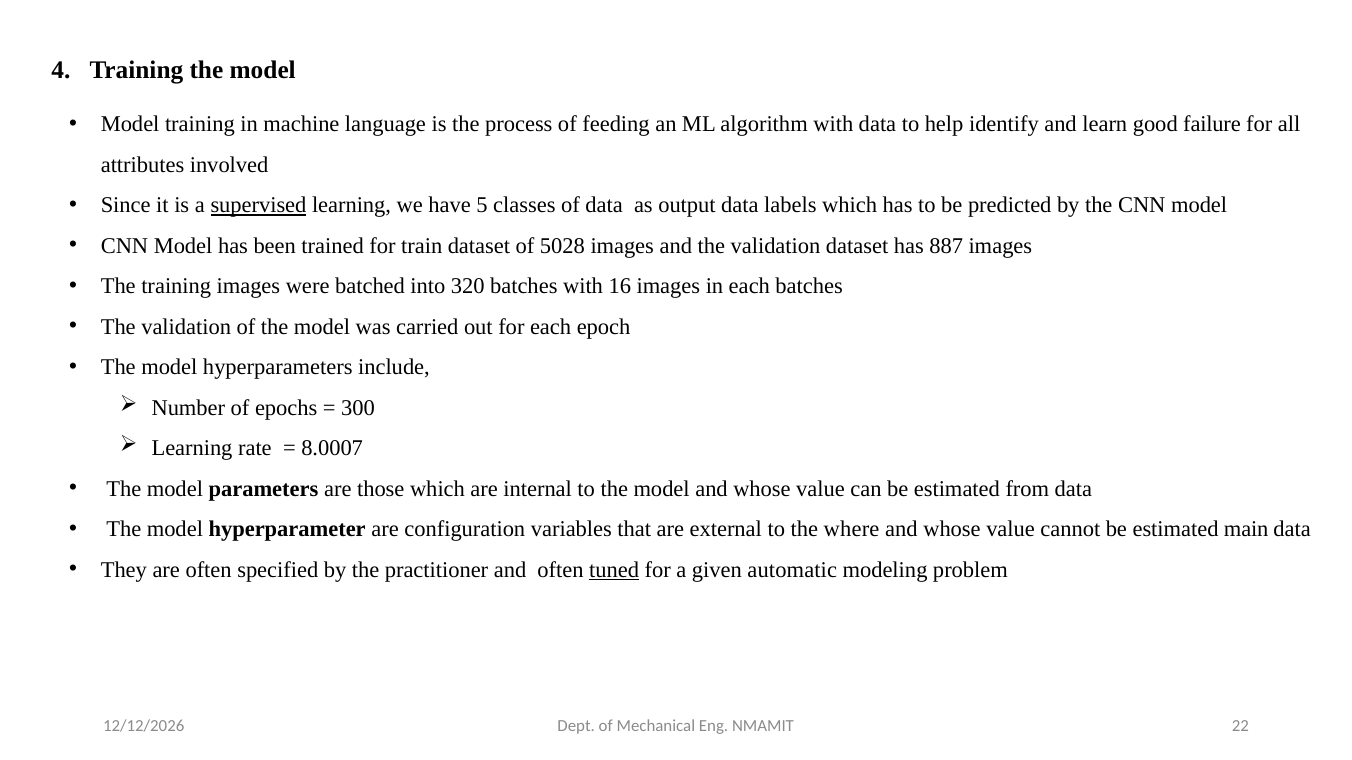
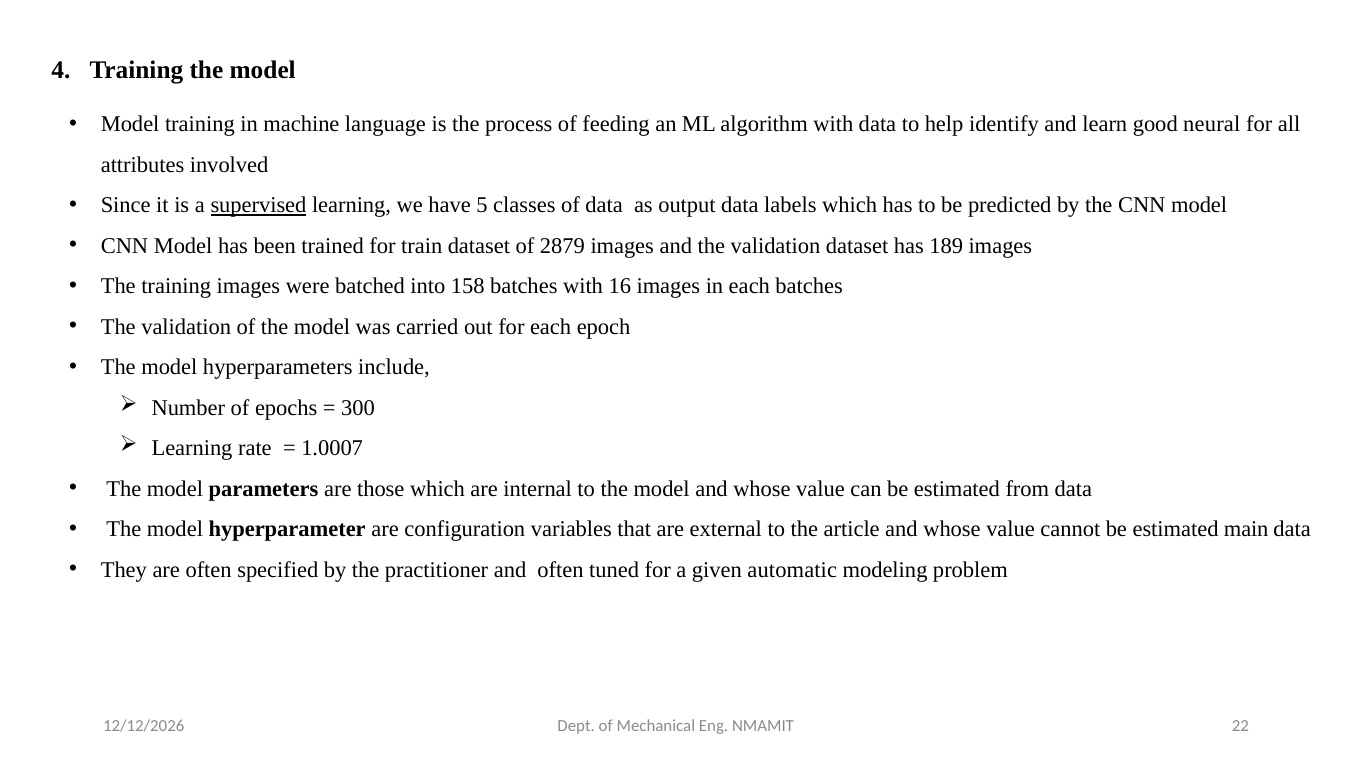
failure: failure -> neural
5028: 5028 -> 2879
887: 887 -> 189
320: 320 -> 158
8.0007: 8.0007 -> 1.0007
where: where -> article
tuned underline: present -> none
